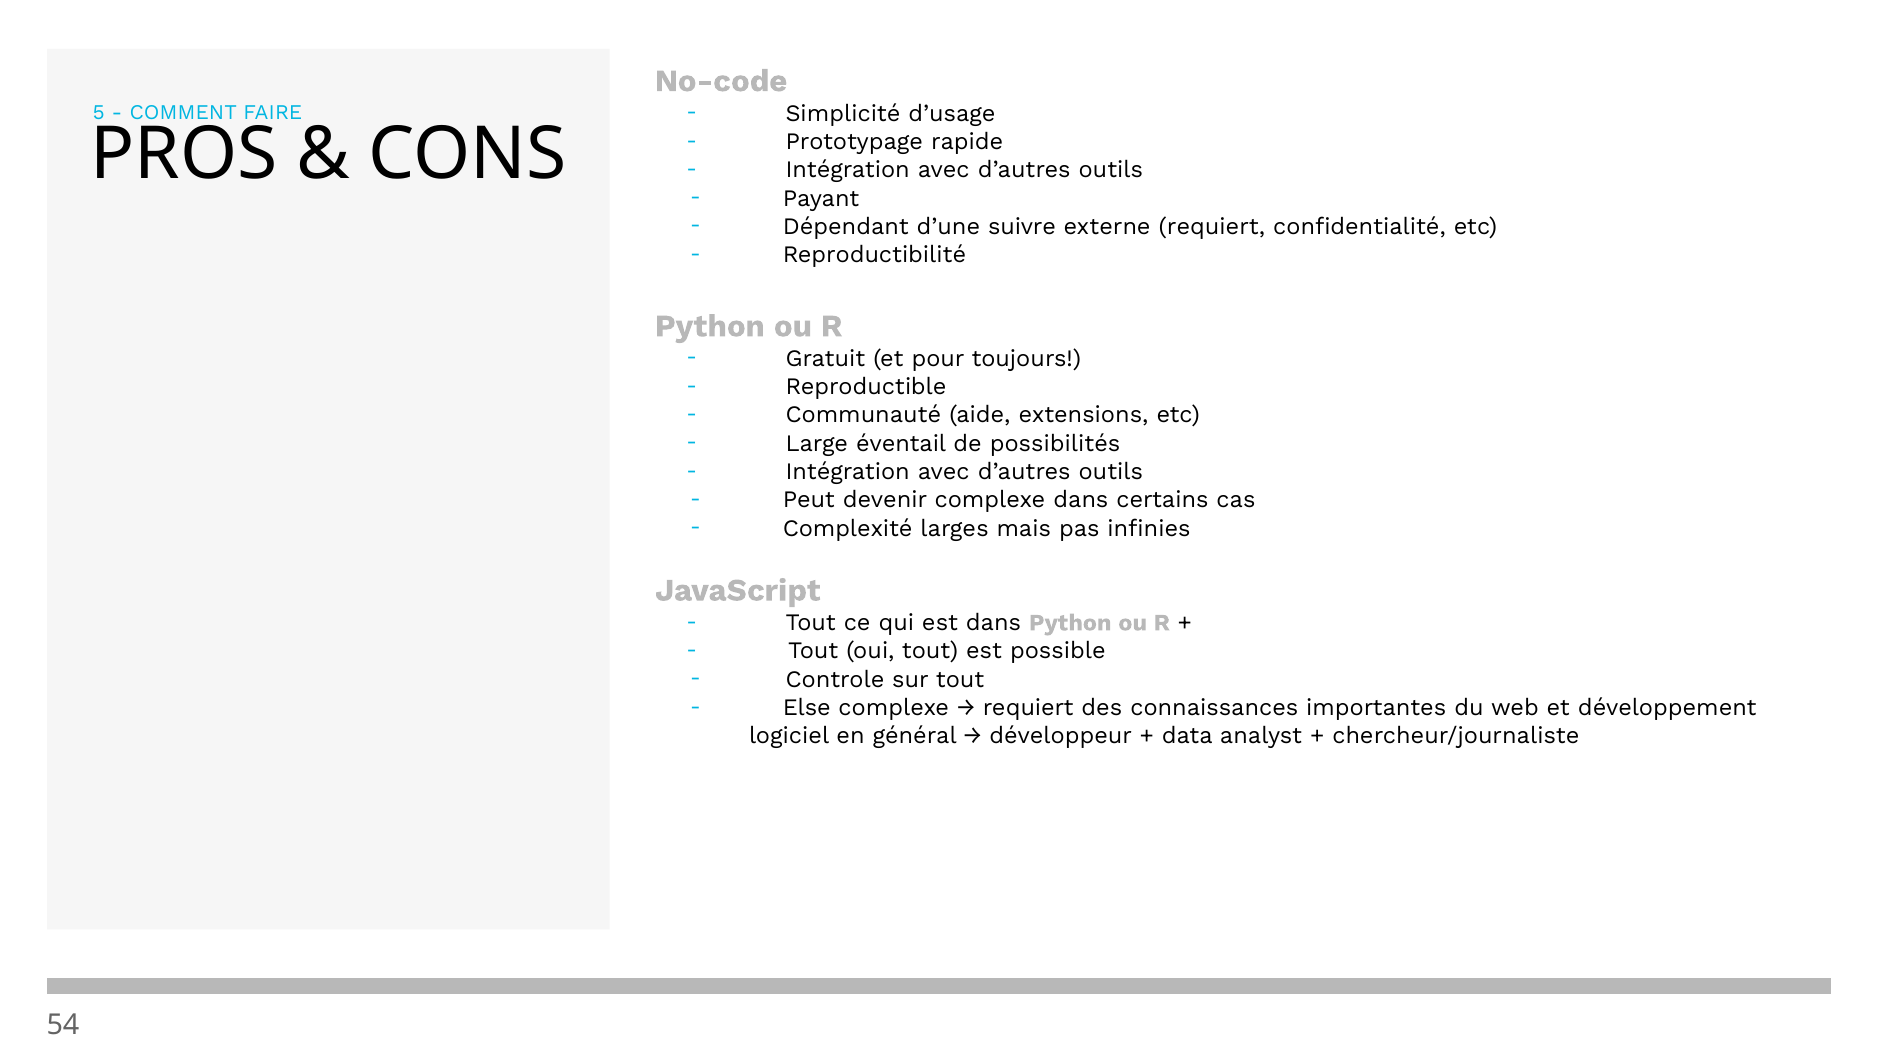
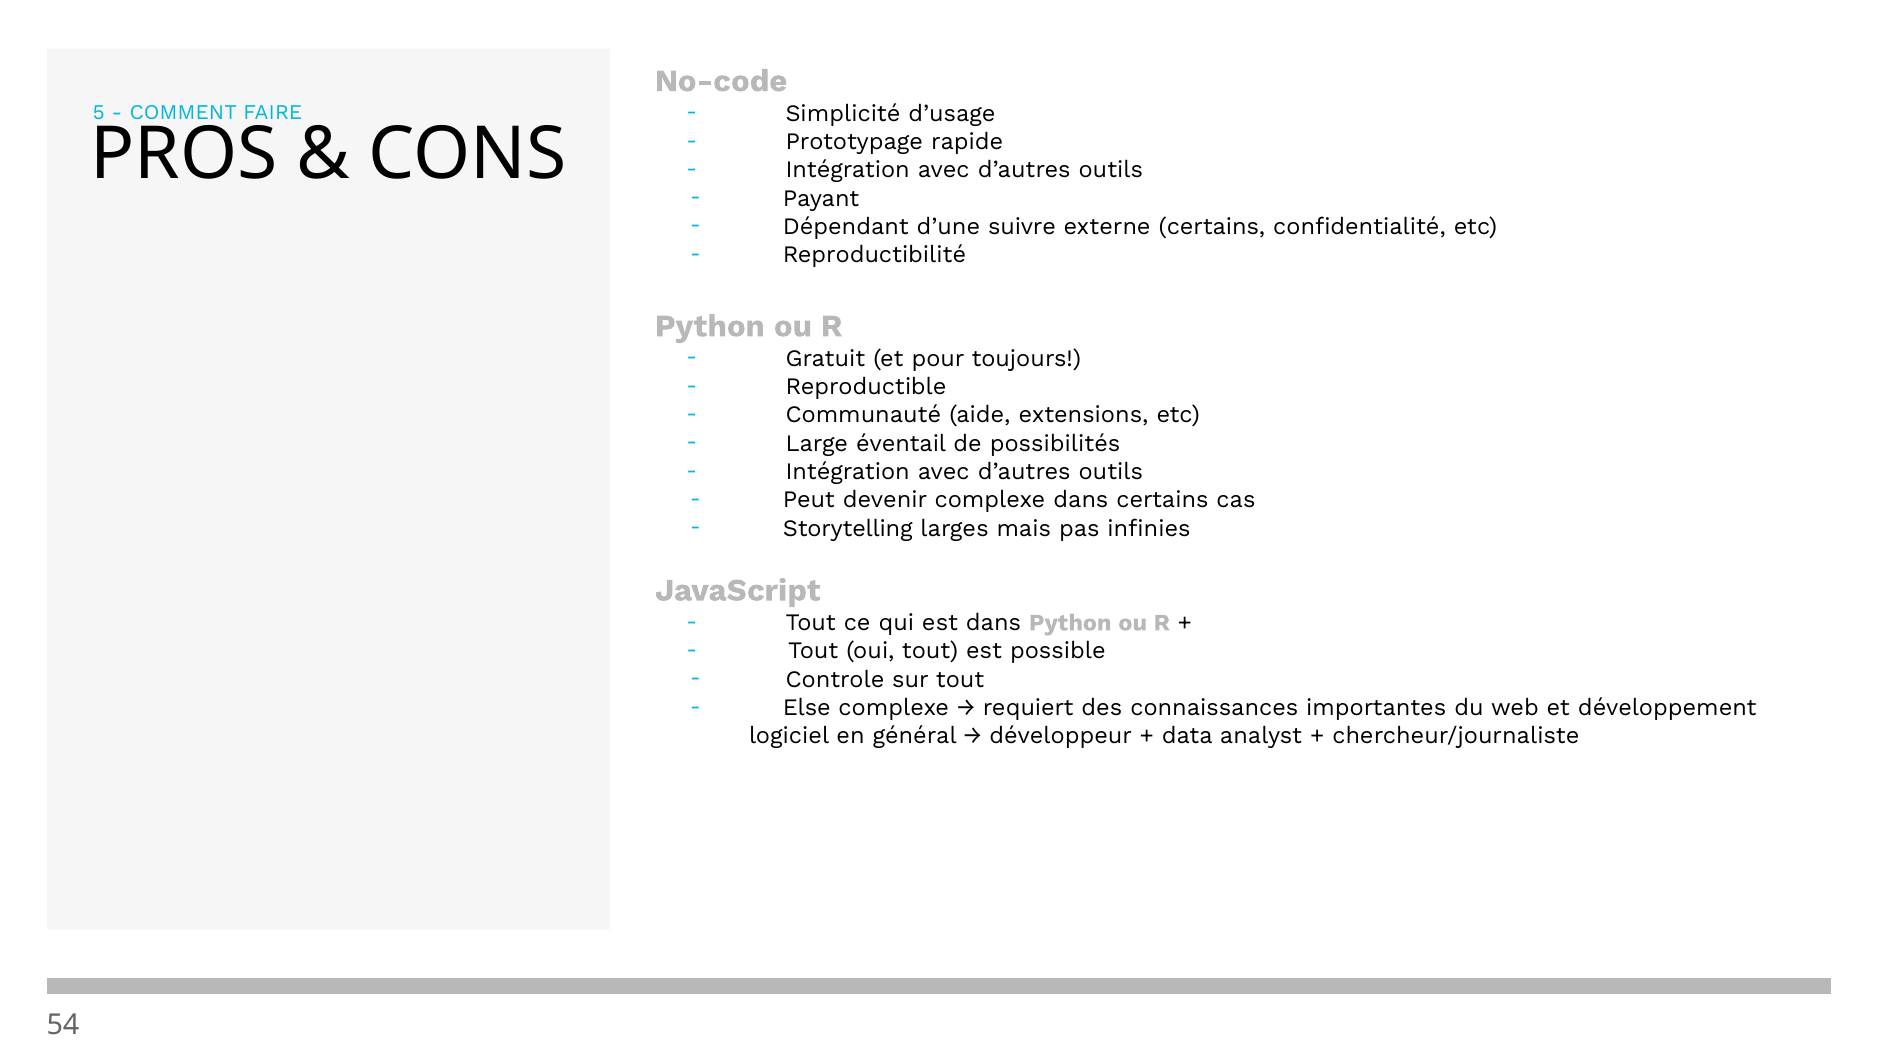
externe requiert: requiert -> certains
Complexité: Complexité -> Storytelling
